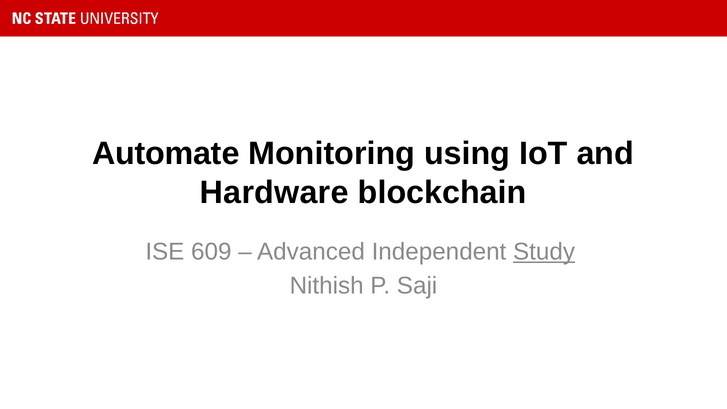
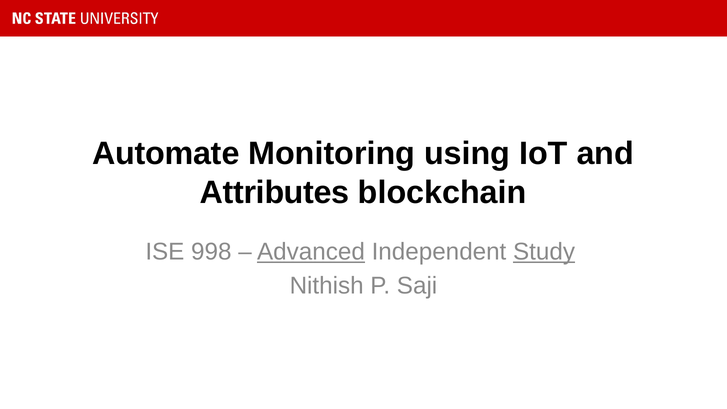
Hardware: Hardware -> Attributes
609: 609 -> 998
Advanced underline: none -> present
